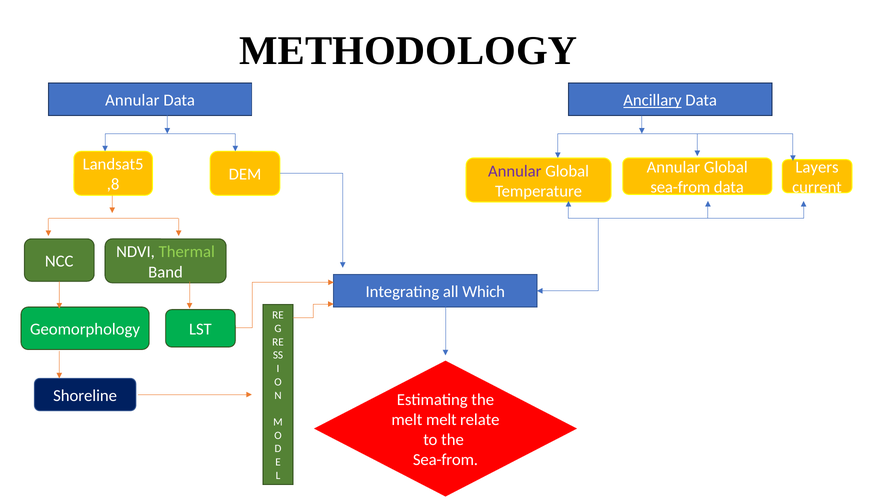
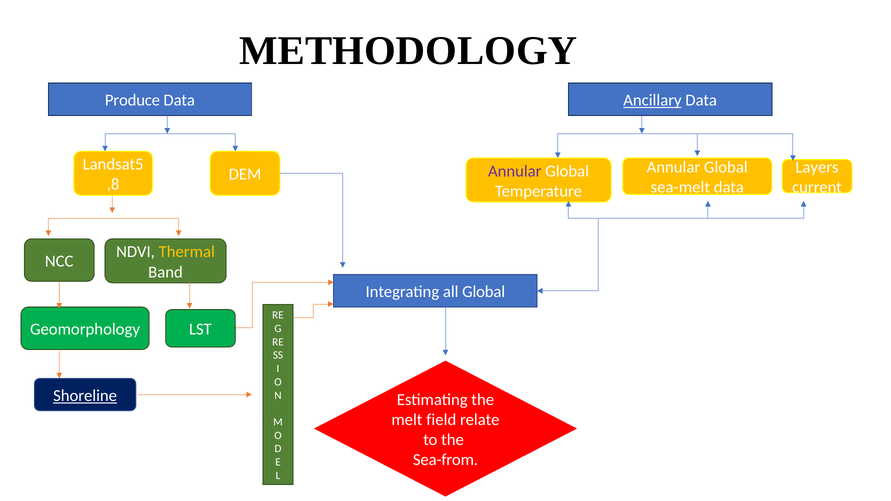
Annular at (132, 100): Annular -> Produce
sea-from at (680, 187): sea-from -> sea-melt
Thermal colour: light green -> yellow
all Which: Which -> Global
Shoreline underline: none -> present
melt melt: melt -> field
